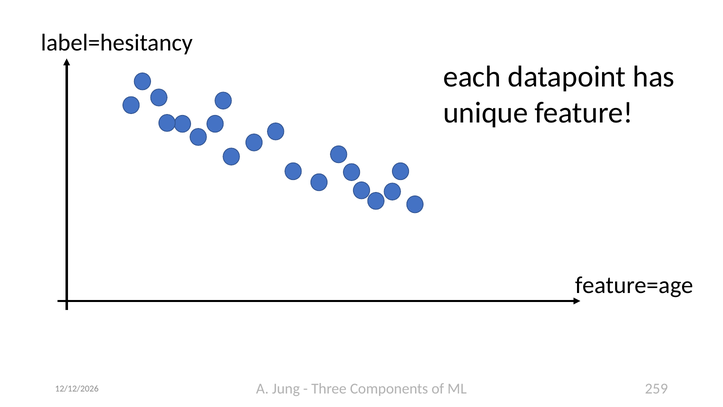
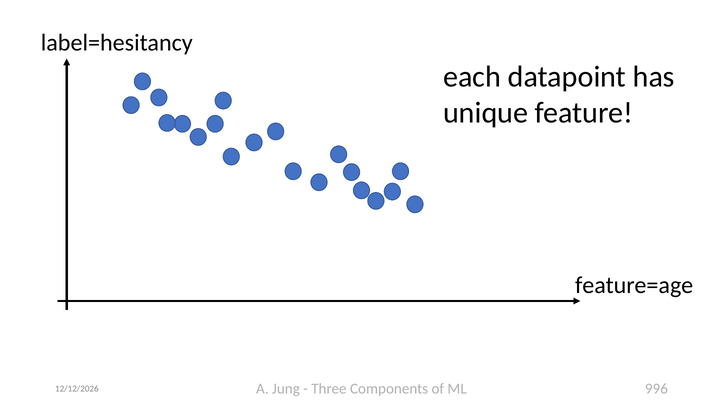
259: 259 -> 996
